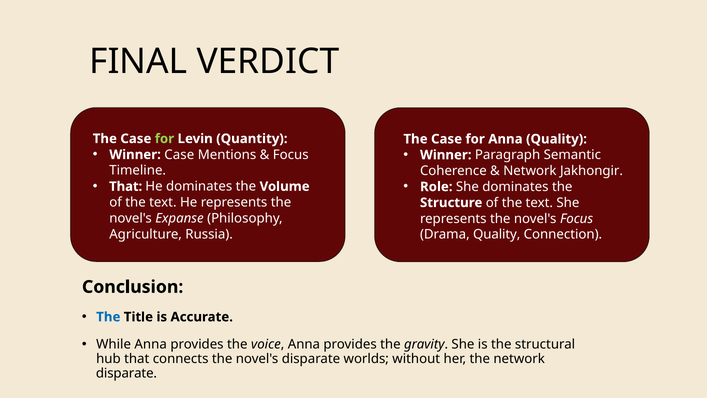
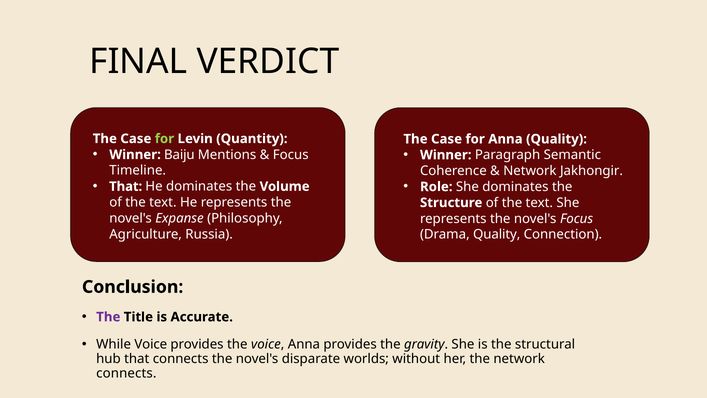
Winner Case: Case -> Baiju
The at (108, 317) colour: blue -> purple
While Anna: Anna -> Voice
disparate at (126, 373): disparate -> connects
